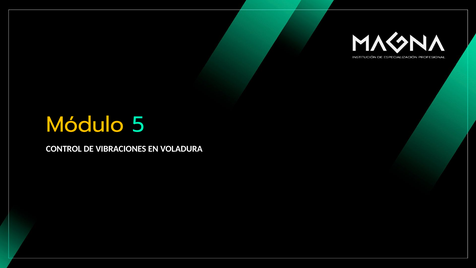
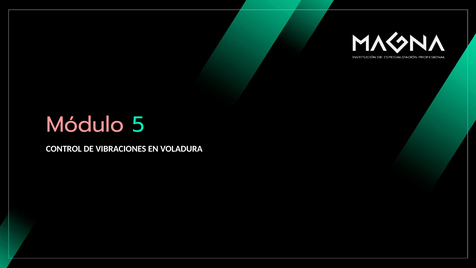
Módulo colour: yellow -> pink
